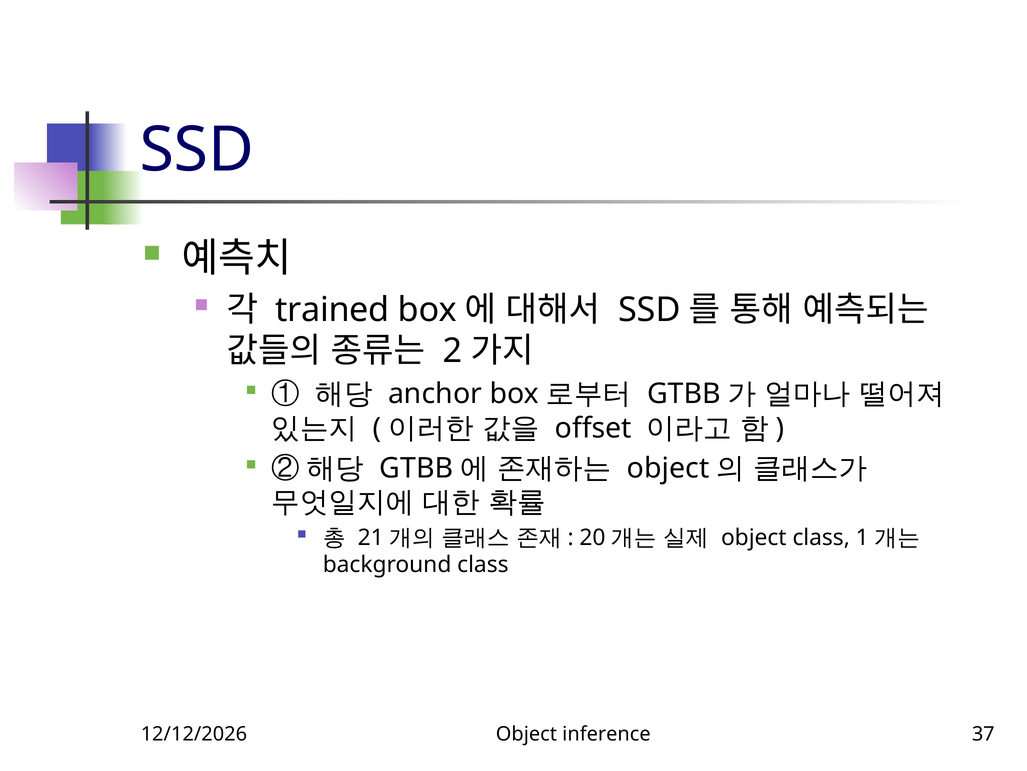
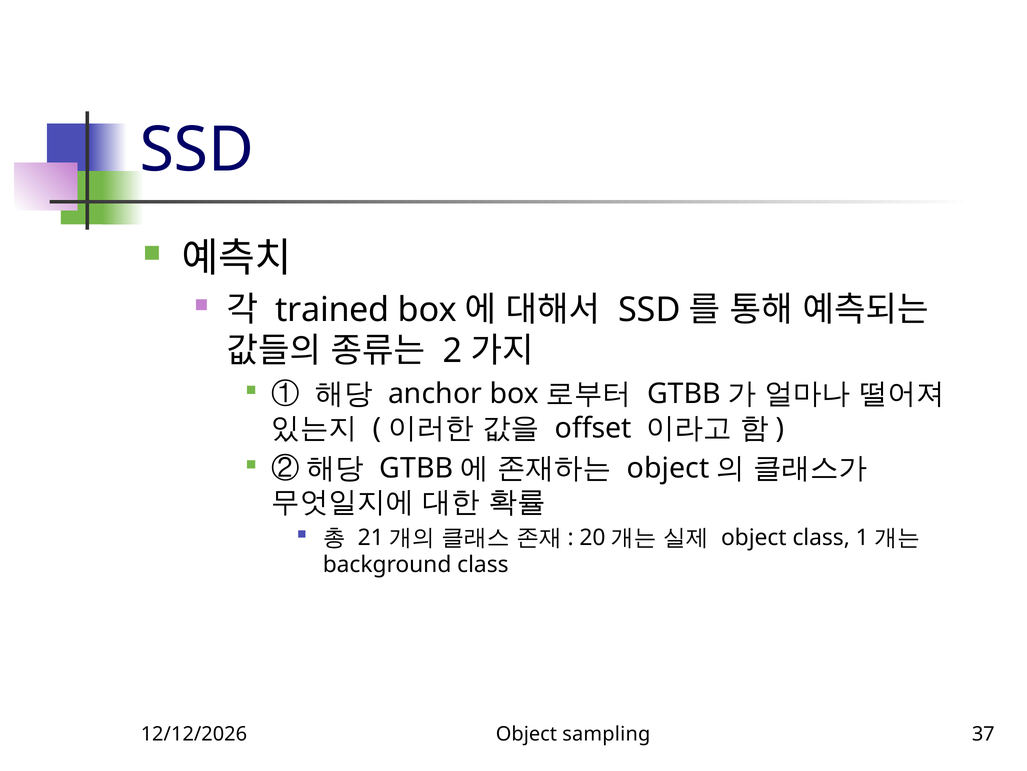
inference: inference -> sampling
